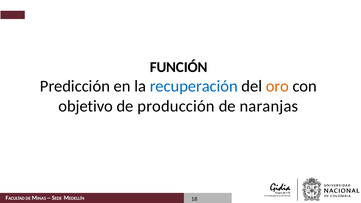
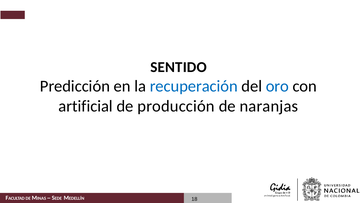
FUNCIÓN: FUNCIÓN -> SENTIDO
oro colour: orange -> blue
objetivo: objetivo -> artificial
